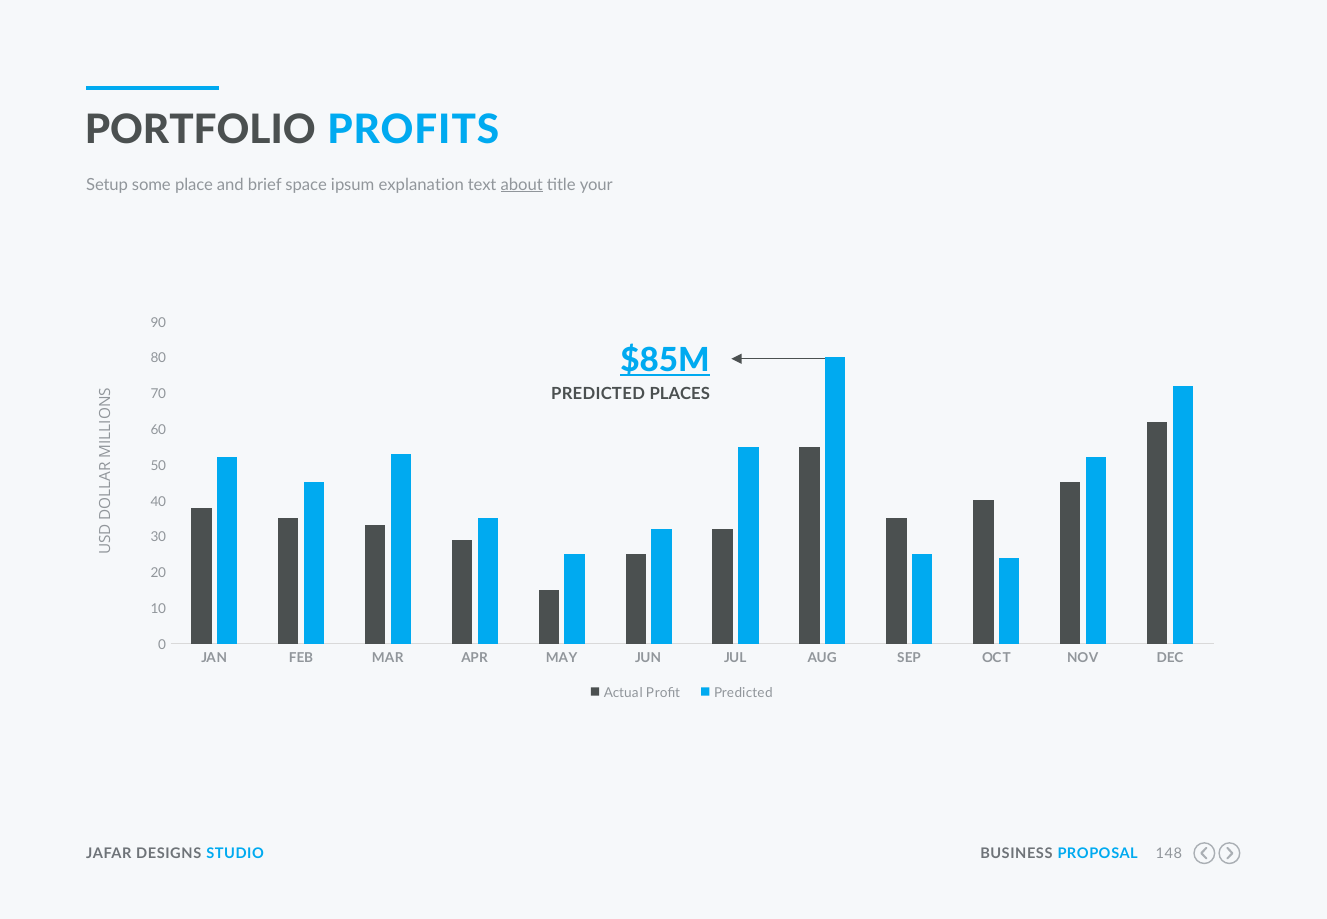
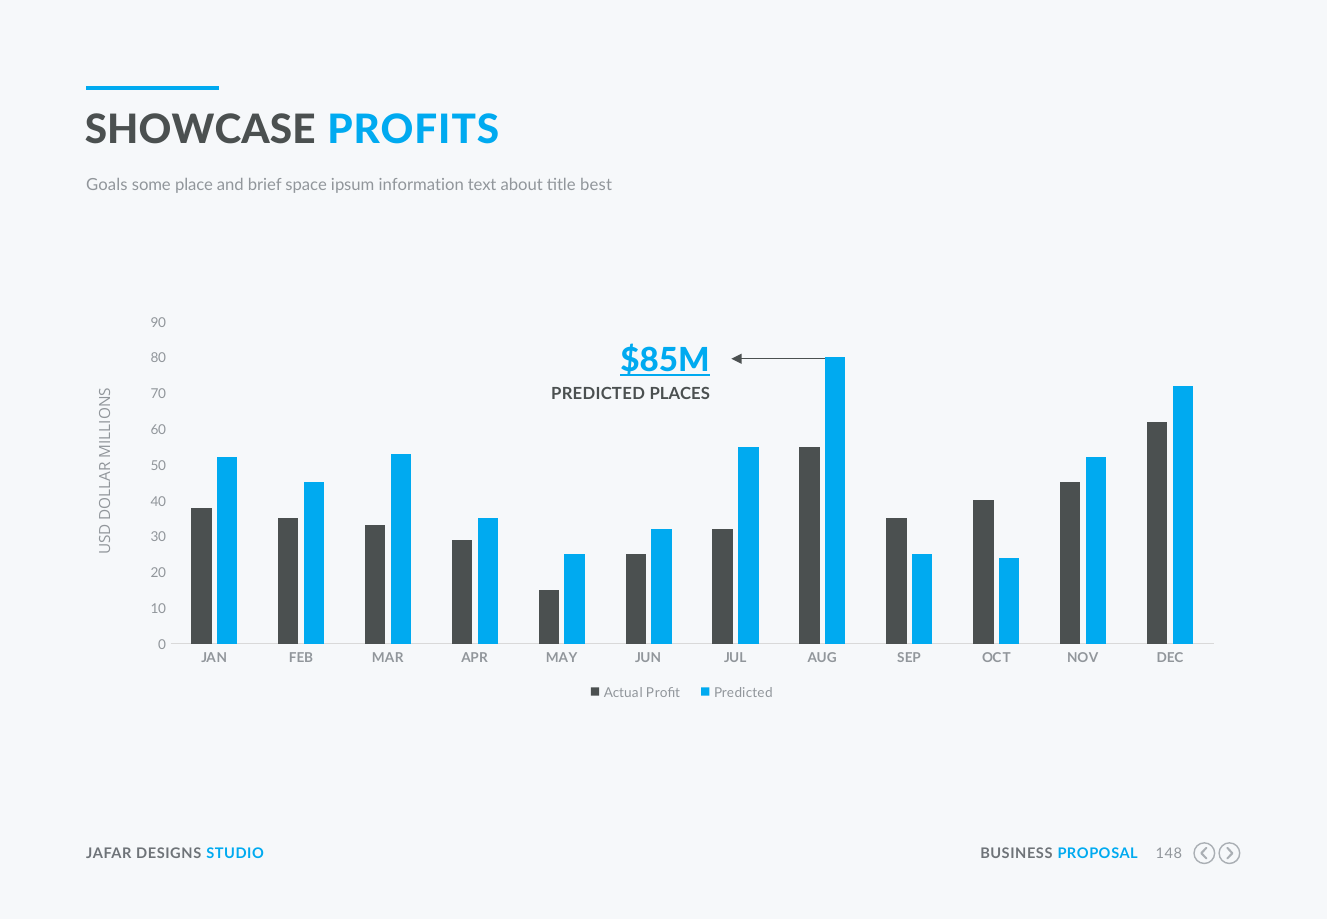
PORTFOLIO: PORTFOLIO -> SHOWCASE
Setup: Setup -> Goals
explanation: explanation -> information
about underline: present -> none
your: your -> best
